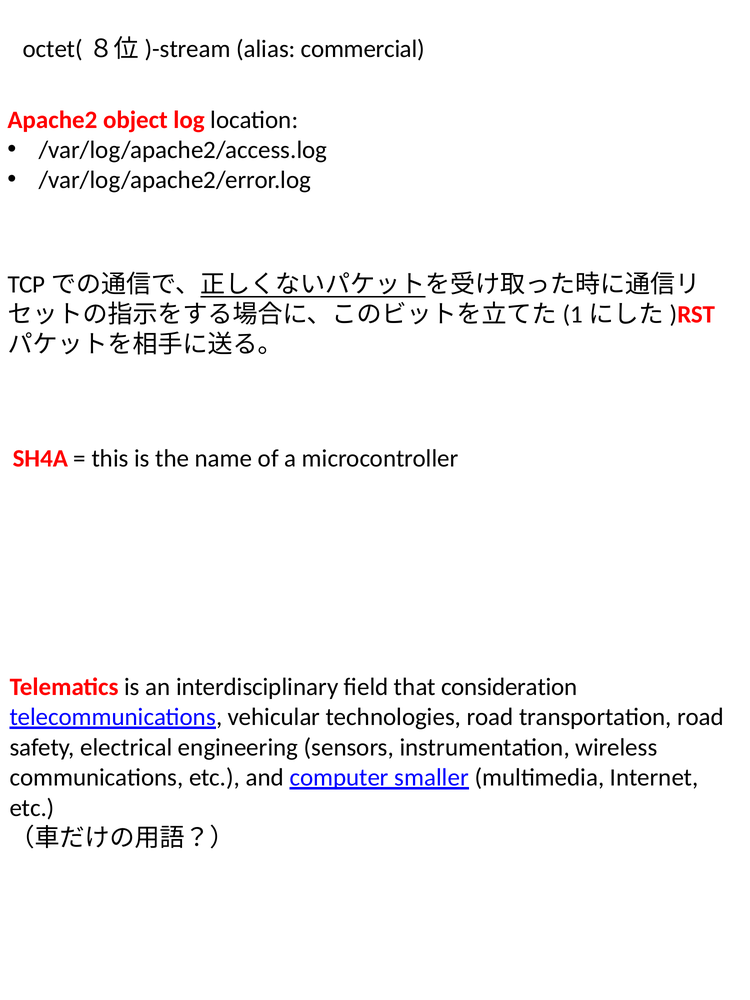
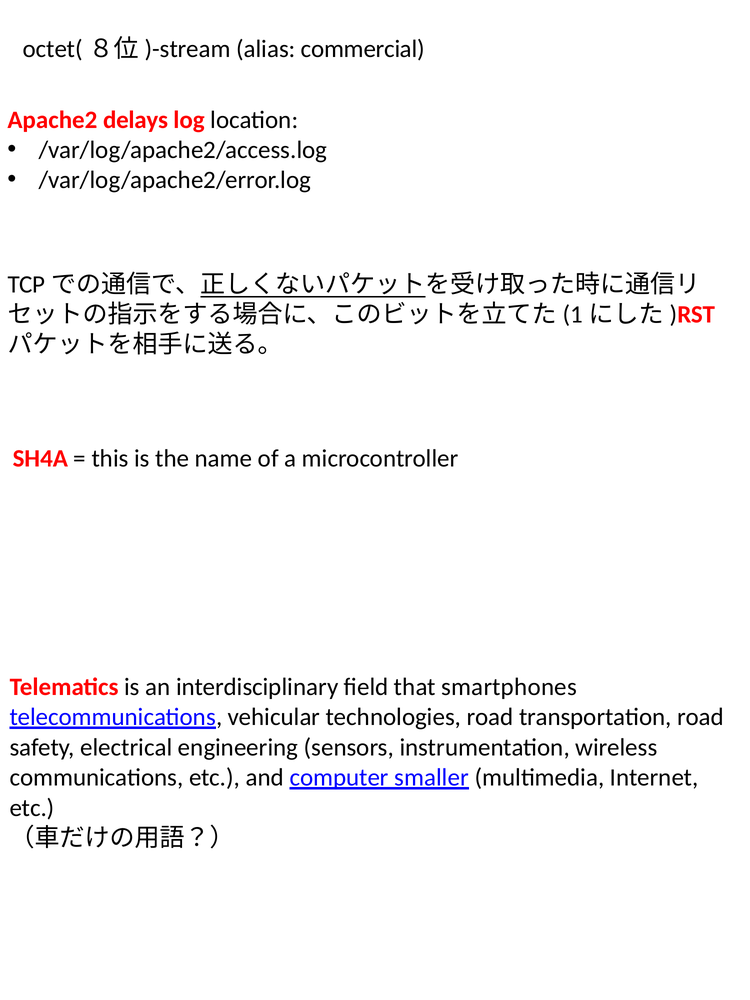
object: object -> delays
consideration: consideration -> smartphones
